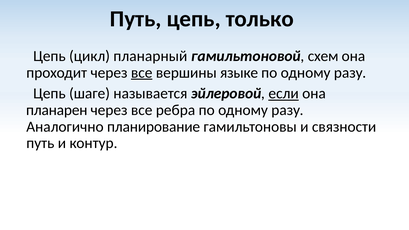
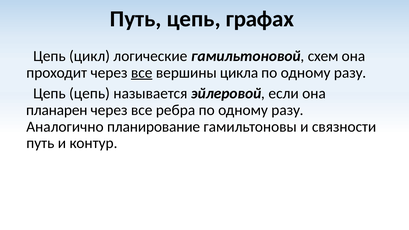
только: только -> графах
планарный: планарный -> логические
языке: языке -> цикла
Цепь шаге: шаге -> цепь
если underline: present -> none
